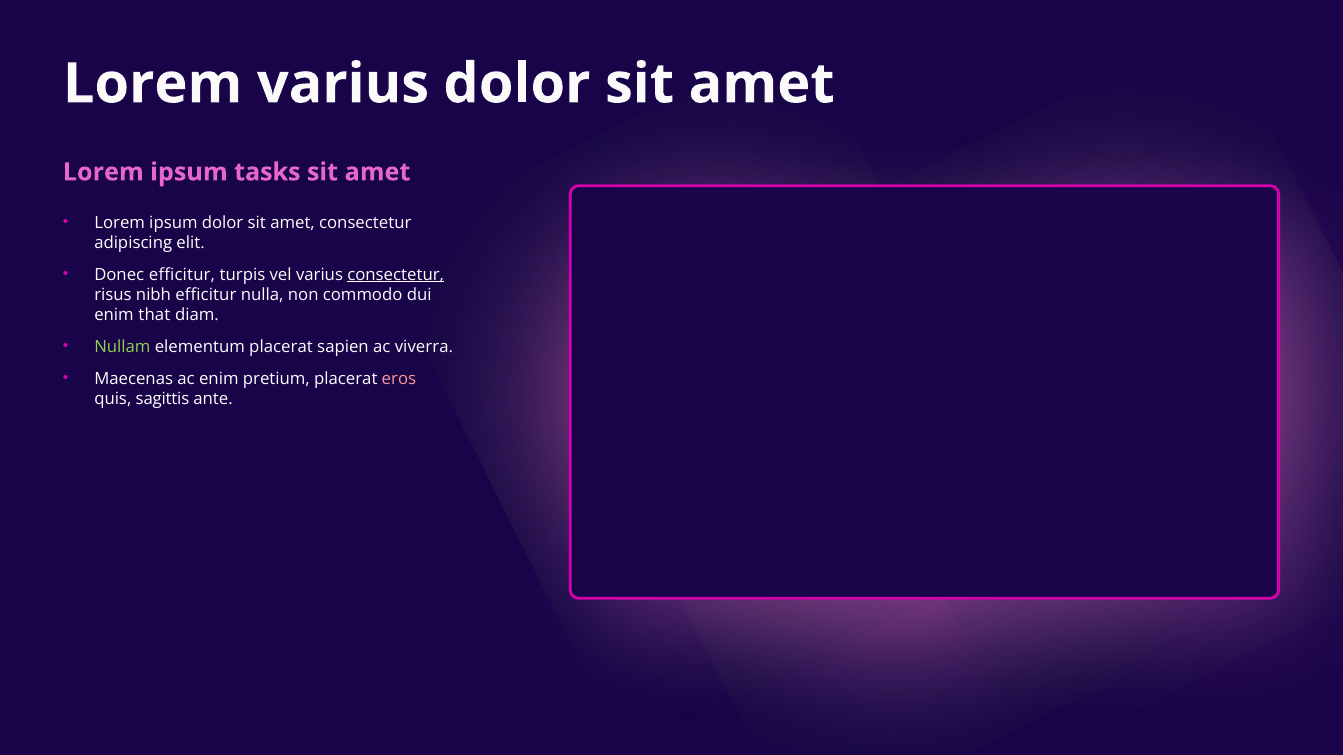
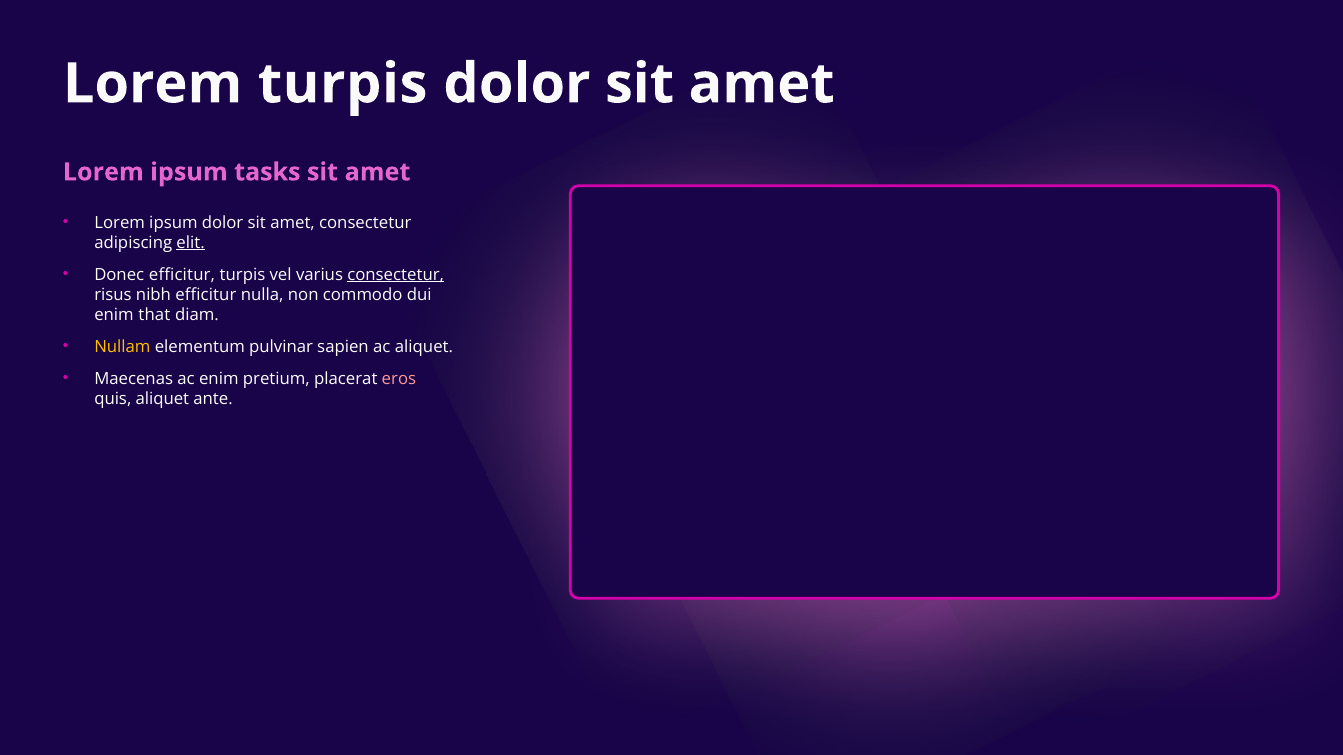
Lorem varius: varius -> turpis
elit underline: none -> present
Nullam colour: light green -> yellow
elementum placerat: placerat -> pulvinar
ac viverra: viverra -> aliquet
quis sagittis: sagittis -> aliquet
